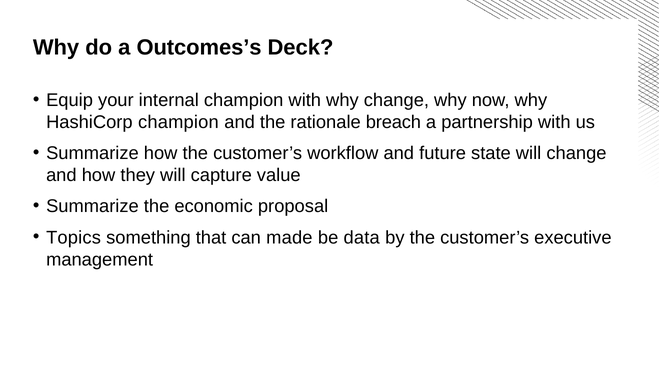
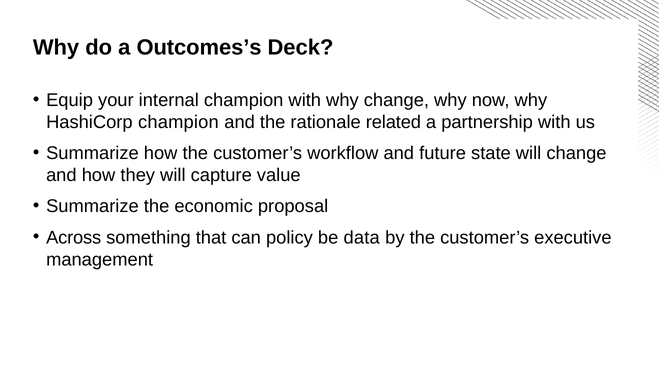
breach: breach -> related
Topics: Topics -> Across
made: made -> policy
